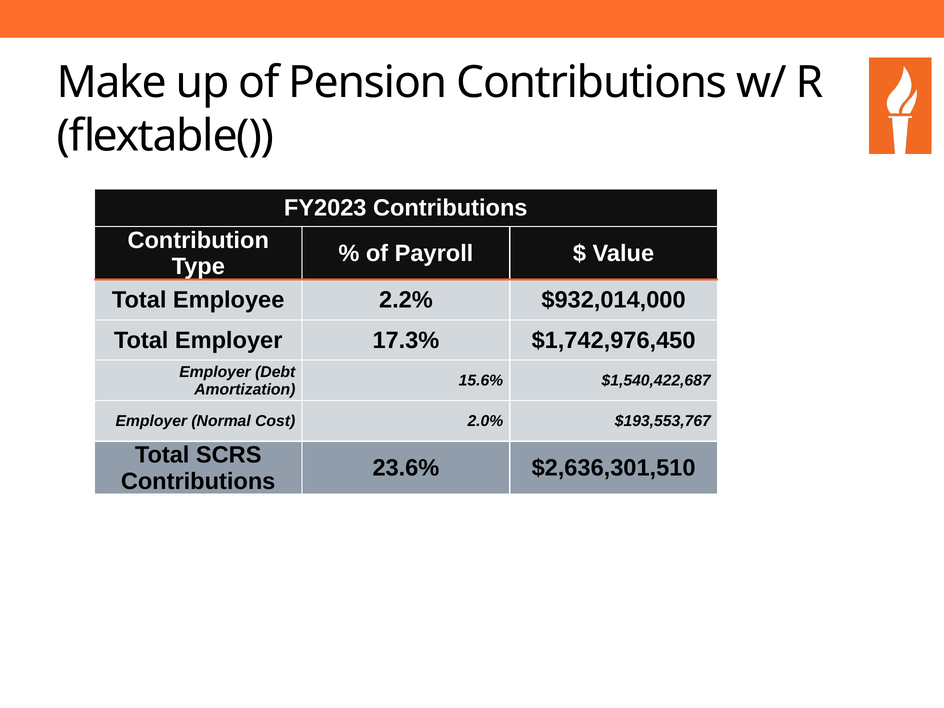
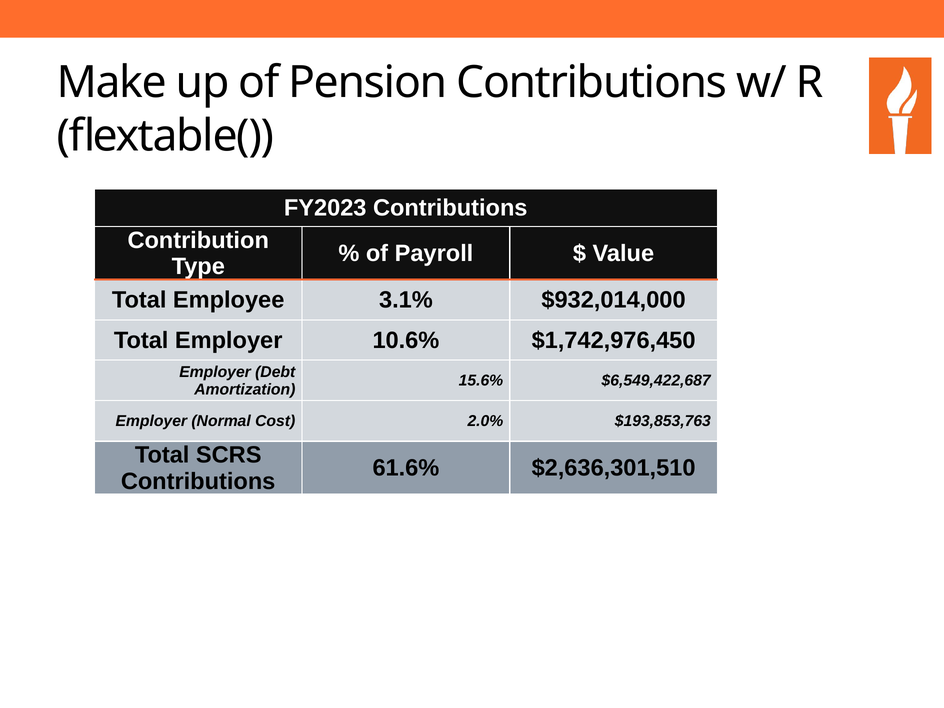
2.2%: 2.2% -> 3.1%
17.3%: 17.3% -> 10.6%
$1,540,422,687: $1,540,422,687 -> $6,549,422,687
$193,553,767: $193,553,767 -> $193,853,763
23.6%: 23.6% -> 61.6%
